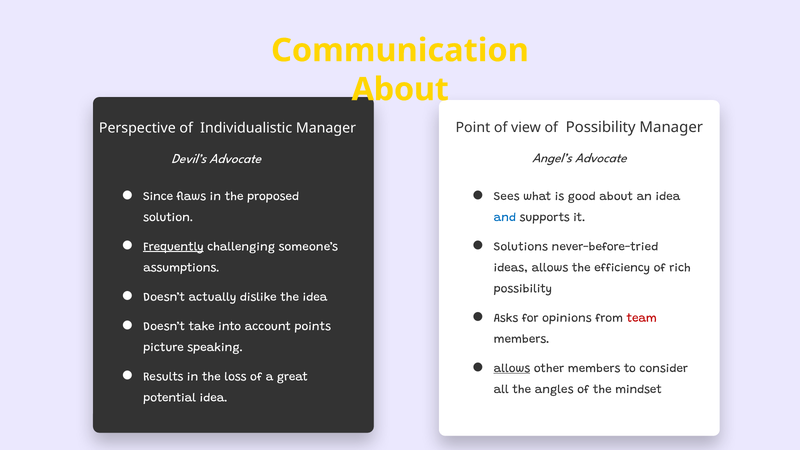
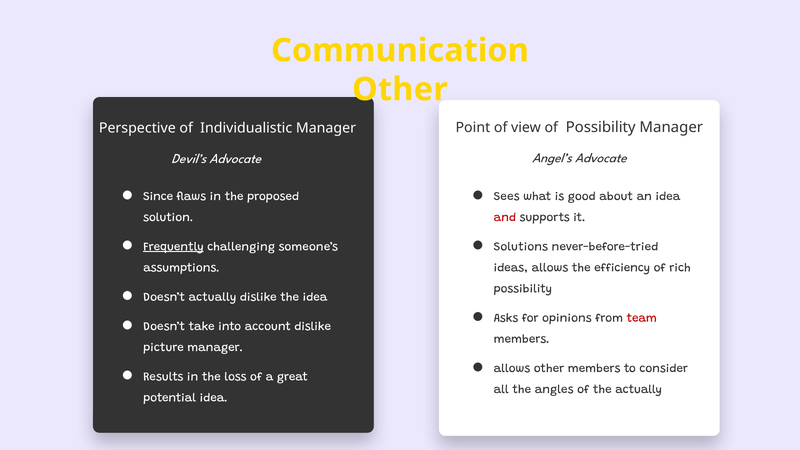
About at (400, 89): About -> Other
and colour: blue -> red
account points: points -> dislike
picture speaking: speaking -> manager
allows at (512, 368) underline: present -> none
the mindset: mindset -> actually
